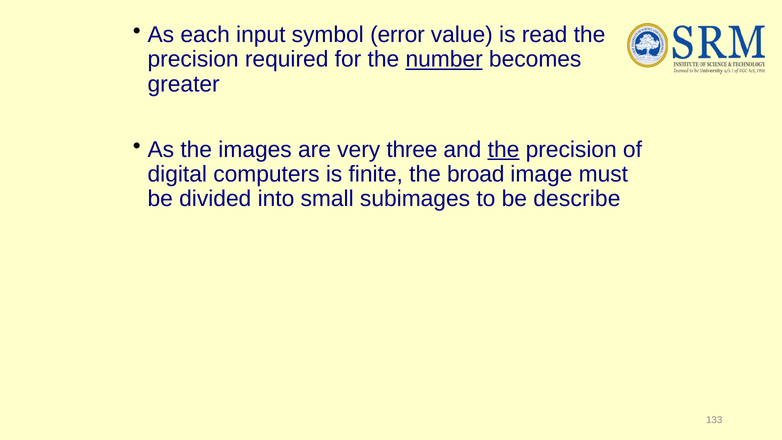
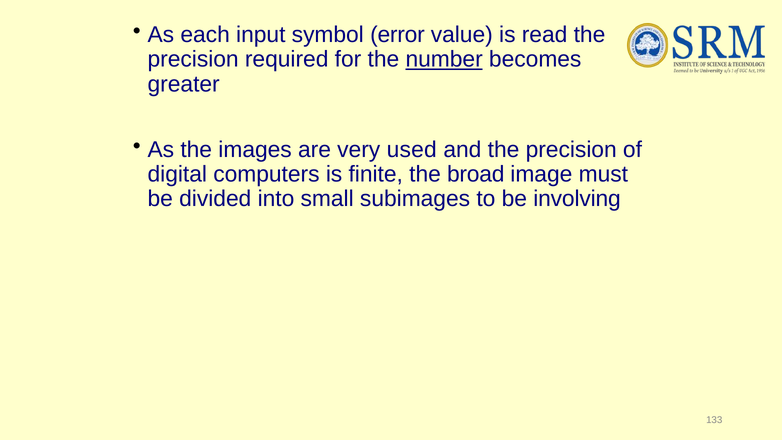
three: three -> used
the at (504, 150) underline: present -> none
describe: describe -> involving
